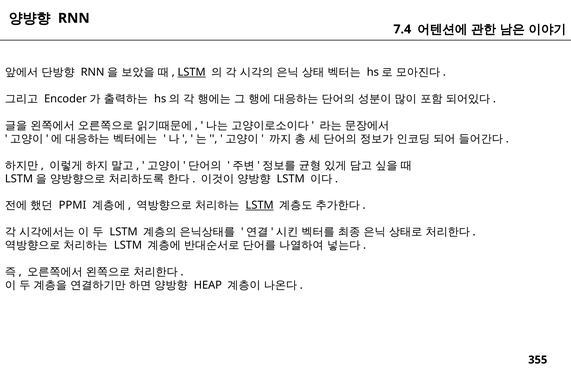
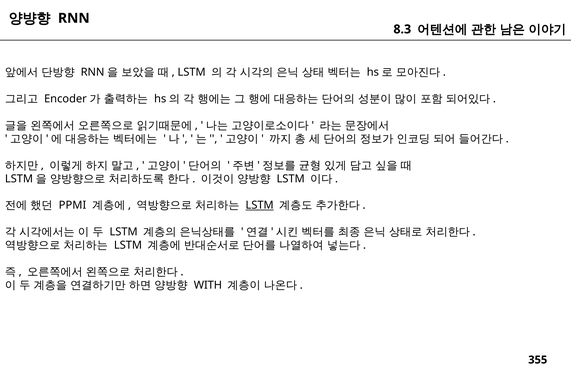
7.4: 7.4 -> 8.3
LSTM at (192, 72) underline: present -> none
HEAP: HEAP -> WITH
